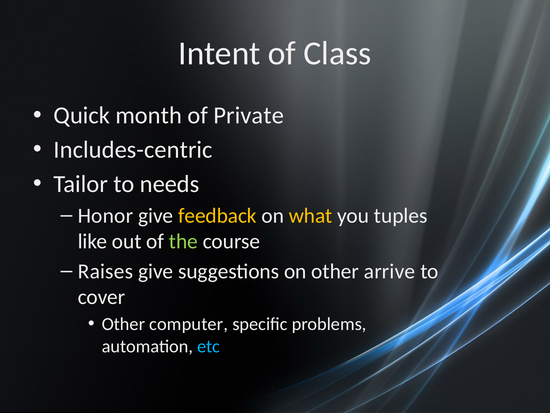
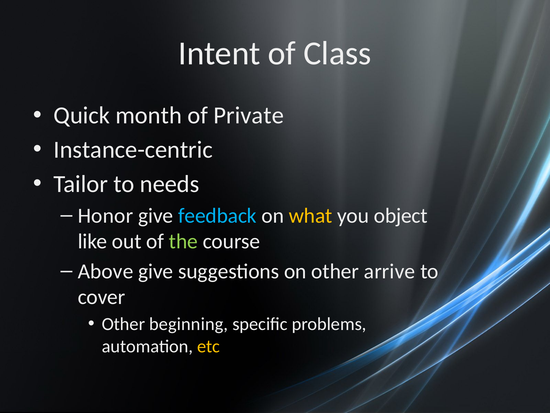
Includes-centric: Includes-centric -> Instance-centric
feedback colour: yellow -> light blue
tuples: tuples -> object
Raises: Raises -> Above
computer: computer -> beginning
etc colour: light blue -> yellow
